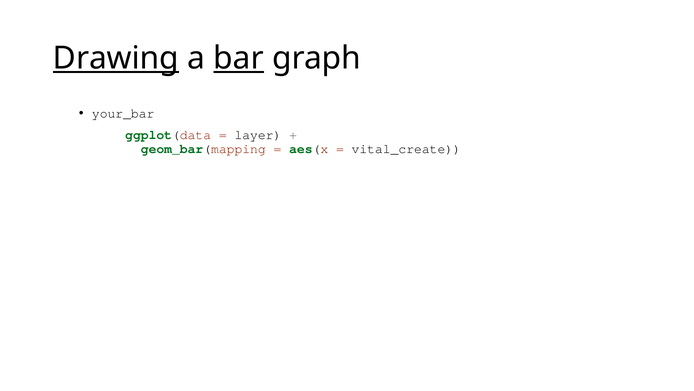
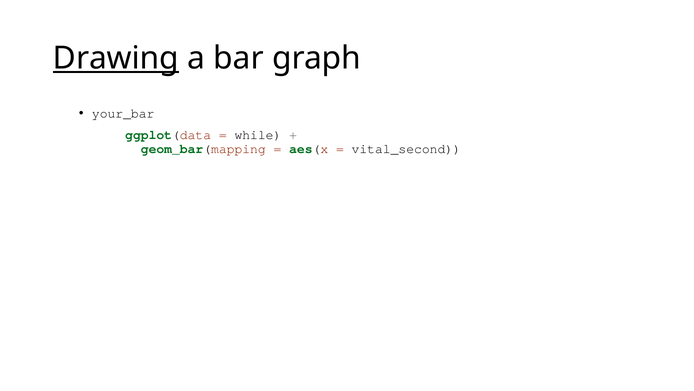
bar underline: present -> none
layer: layer -> while
vital_create: vital_create -> vital_second
